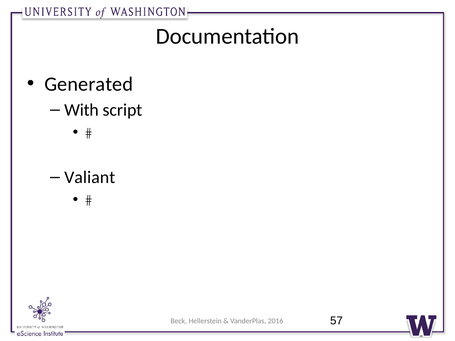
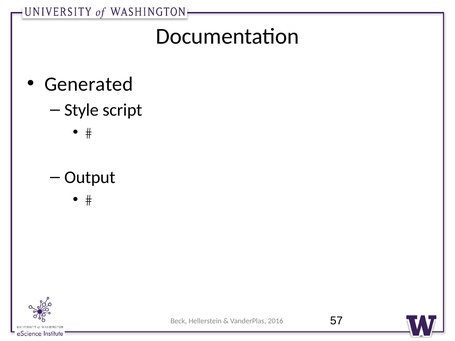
With: With -> Style
Valiant: Valiant -> Output
